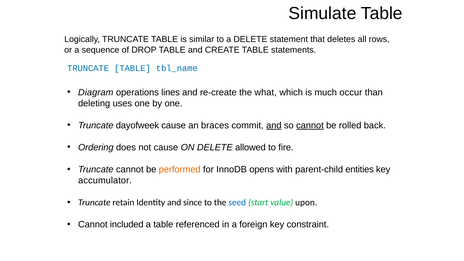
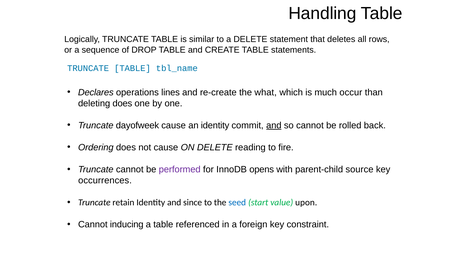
Simulate: Simulate -> Handling
Diagram: Diagram -> Declares
deleting uses: uses -> does
an braces: braces -> identity
cannot at (310, 125) underline: present -> none
allowed: allowed -> reading
performed colour: orange -> purple
entities: entities -> source
accumulator: accumulator -> occurrences
included: included -> inducing
